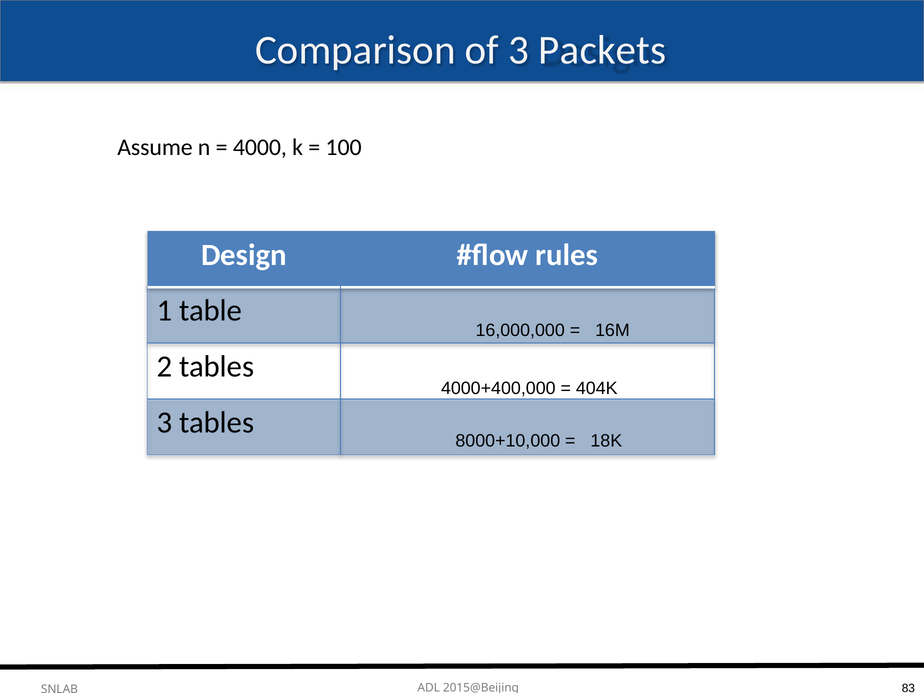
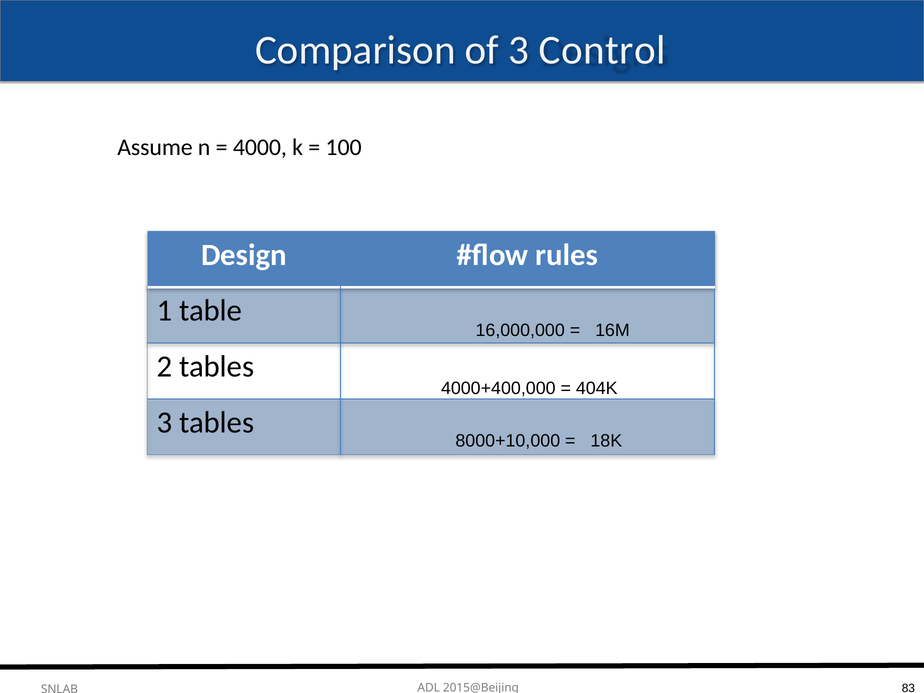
Packets: Packets -> Control
